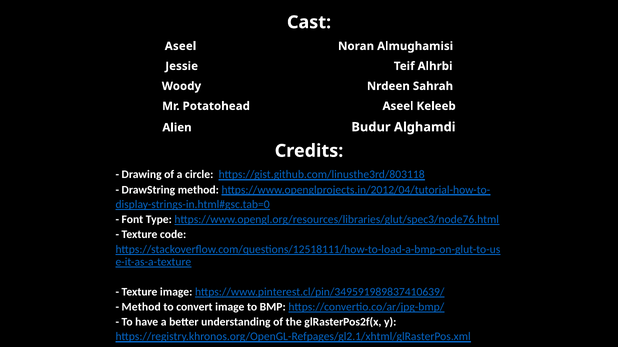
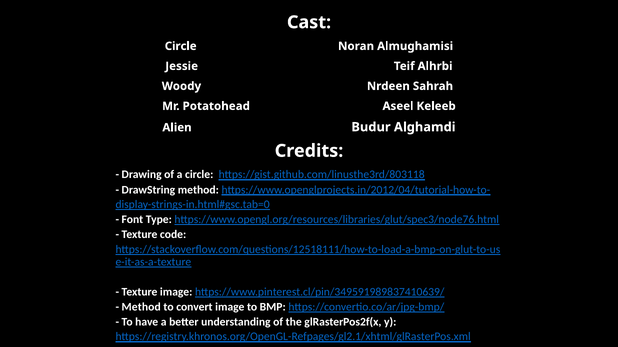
Aseel at (181, 46): Aseel -> Circle
